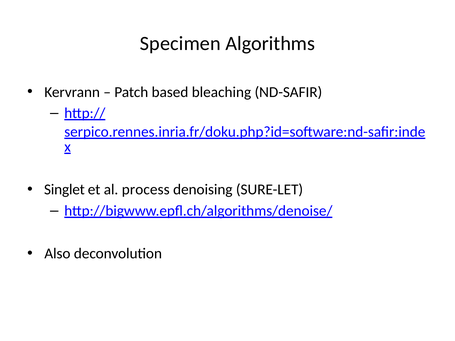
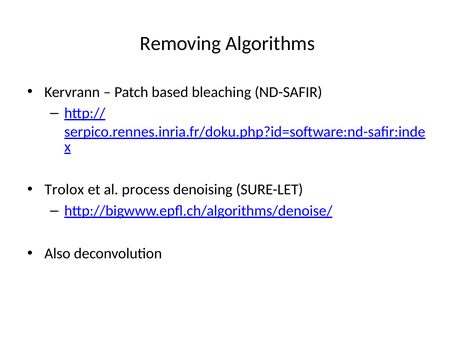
Specimen: Specimen -> Removing
Singlet: Singlet -> Trolox
